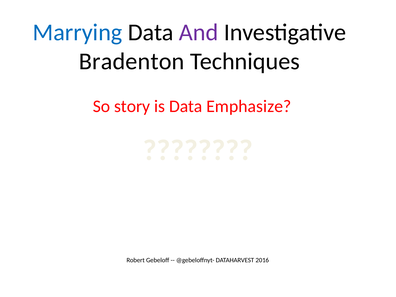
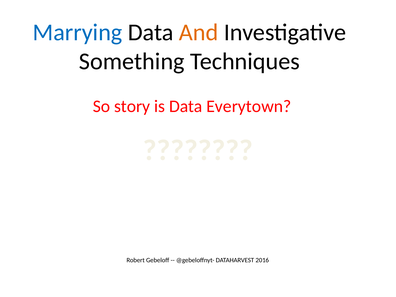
And colour: purple -> orange
Bradenton: Bradenton -> Something
Emphasize: Emphasize -> Everytown
